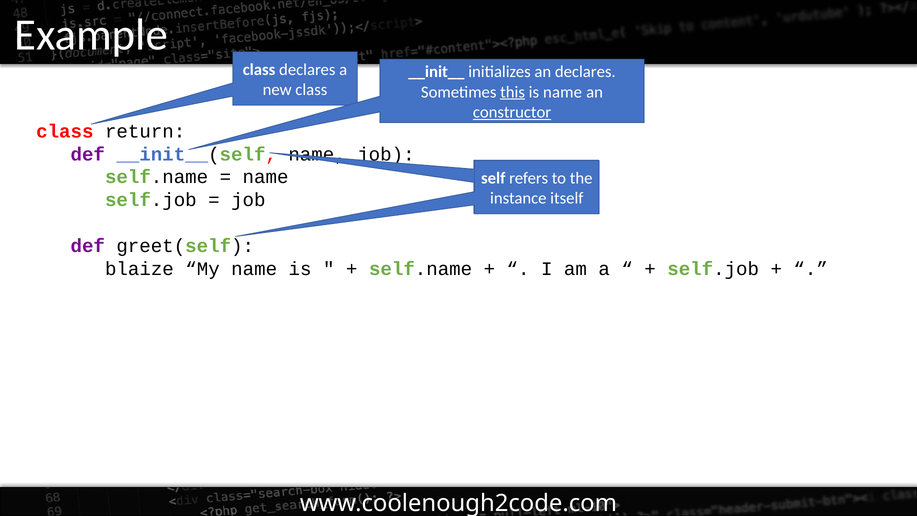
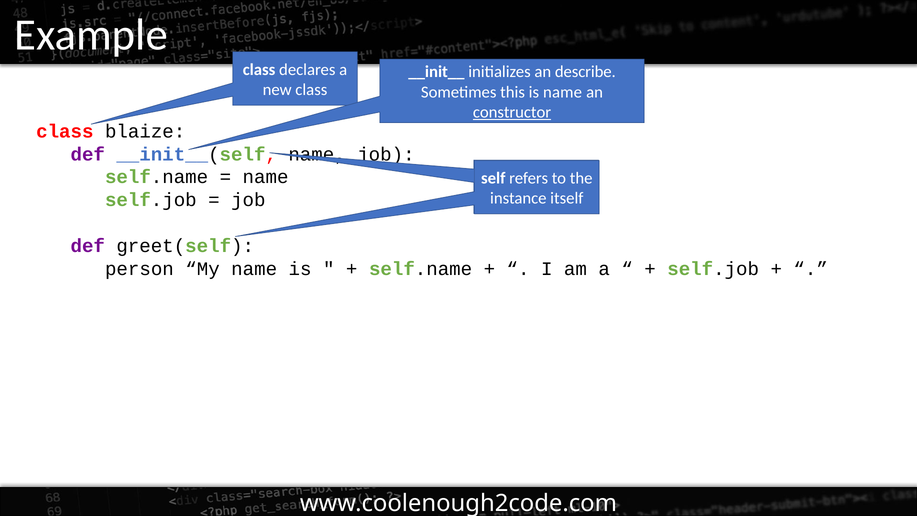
an declares: declares -> describe
this underline: present -> none
return: return -> blaize
blaize: blaize -> person
